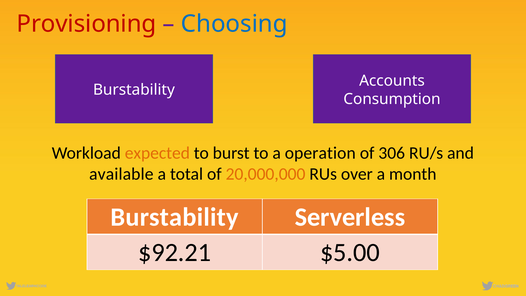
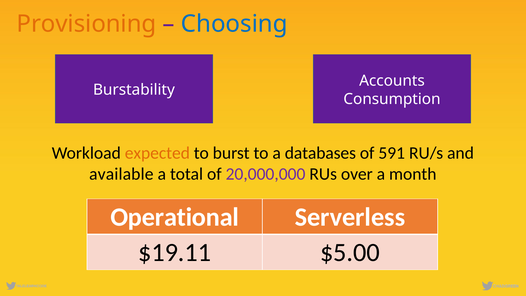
Provisioning colour: red -> orange
operation: operation -> databases
306: 306 -> 591
20,000,000 colour: orange -> purple
Burstability at (174, 217): Burstability -> Operational
$92.21: $92.21 -> $19.11
